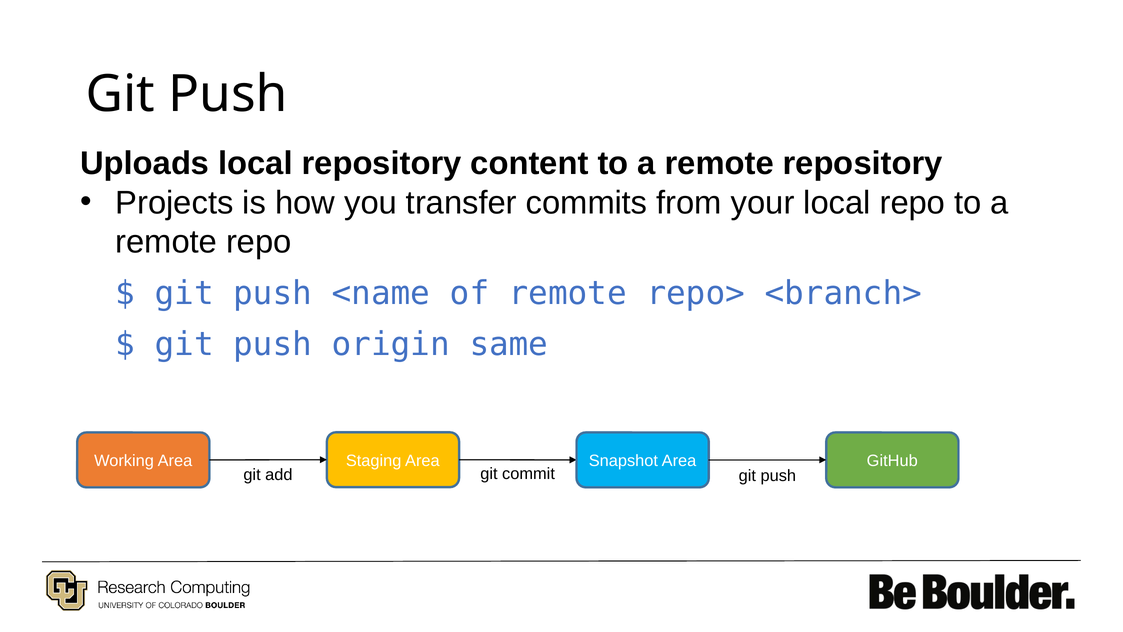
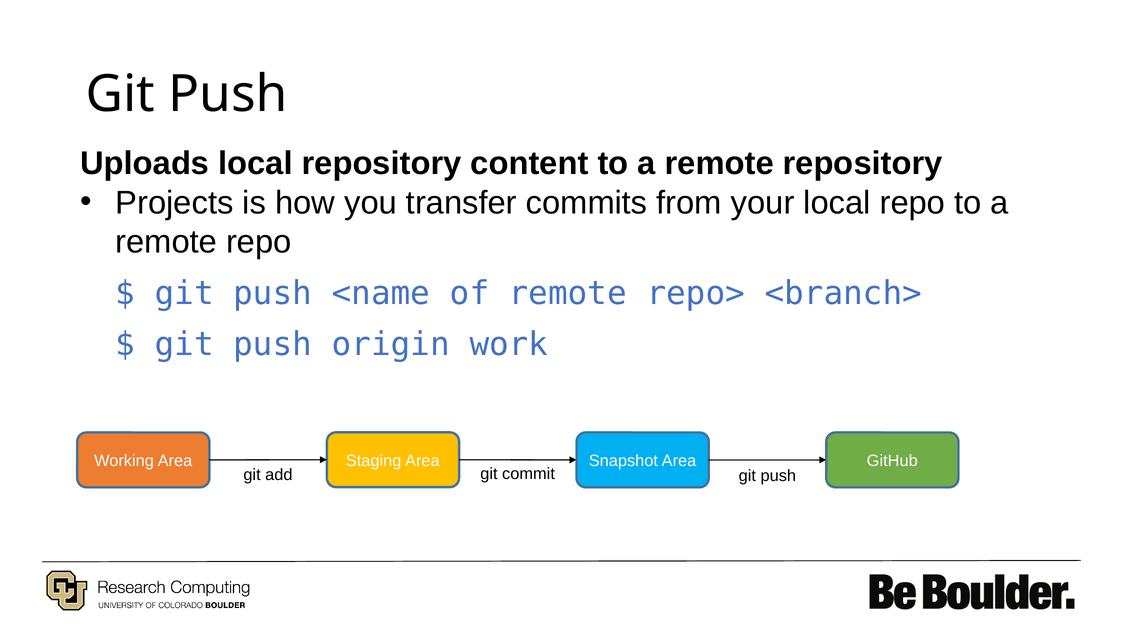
same: same -> work
